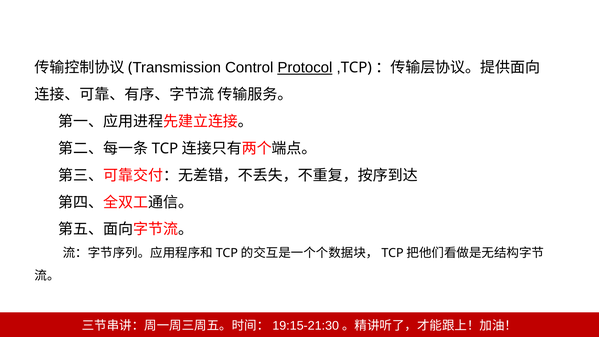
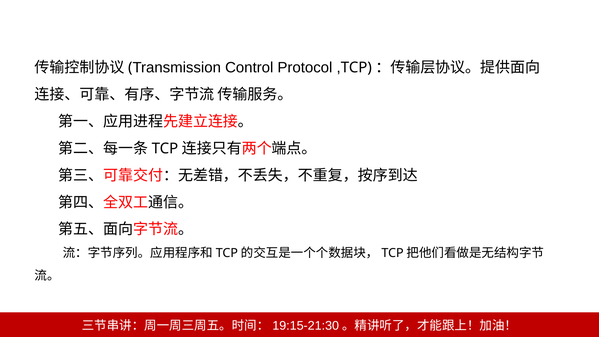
Protocol underline: present -> none
